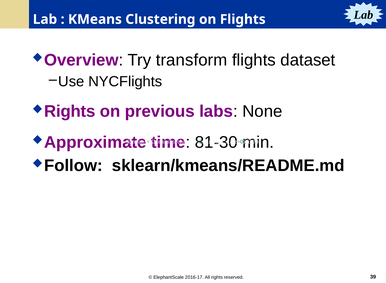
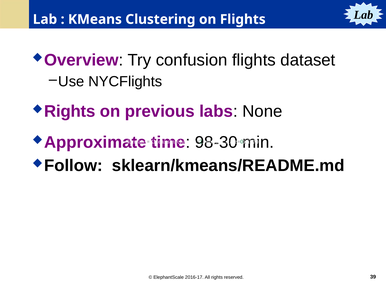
transform: transform -> confusion
81-30: 81-30 -> 98-30
